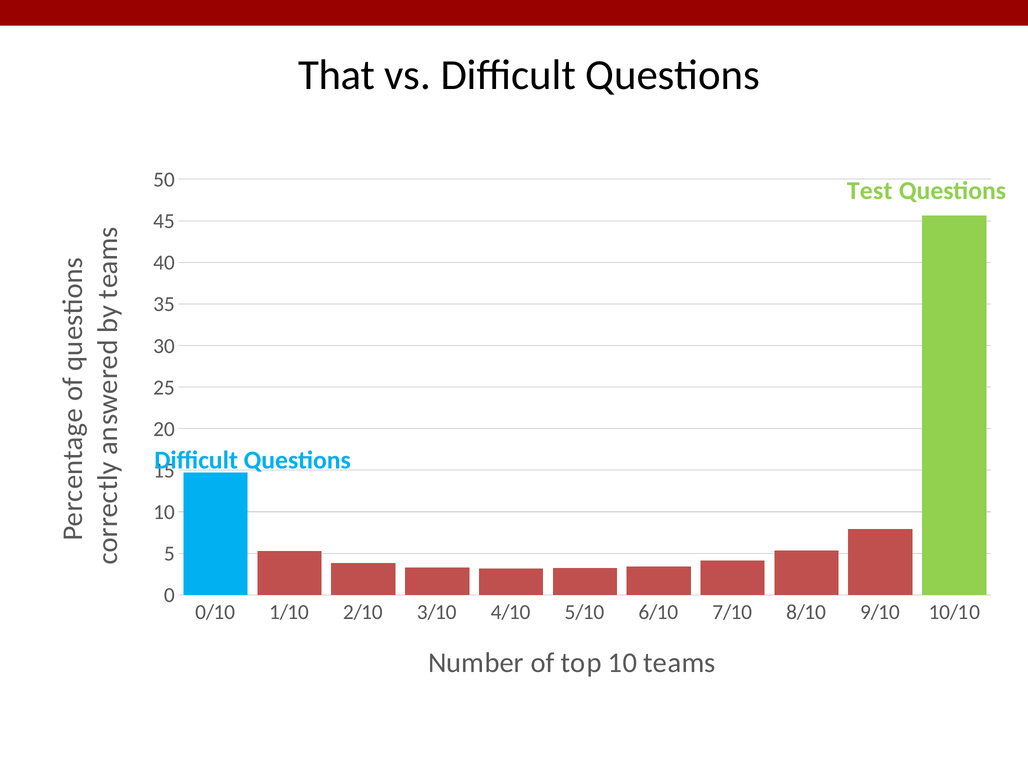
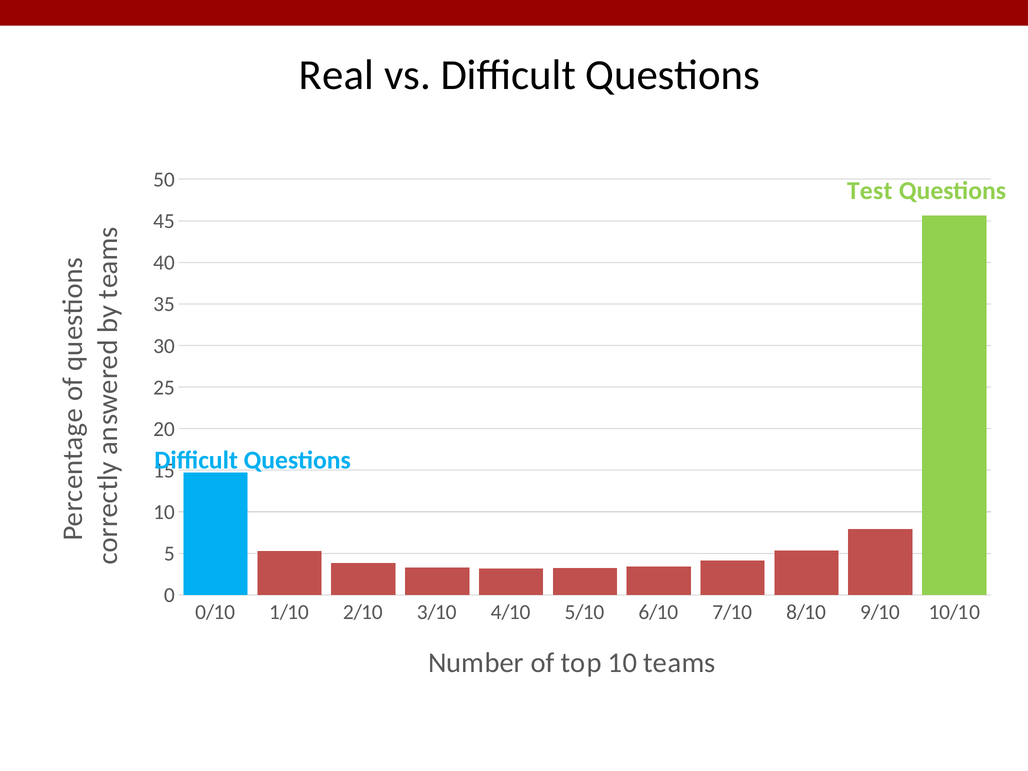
That: That -> Real
